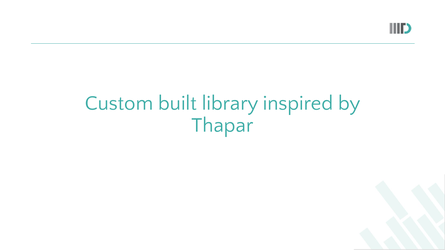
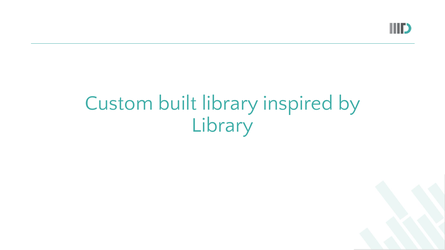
Thapar at (222, 125): Thapar -> Library
